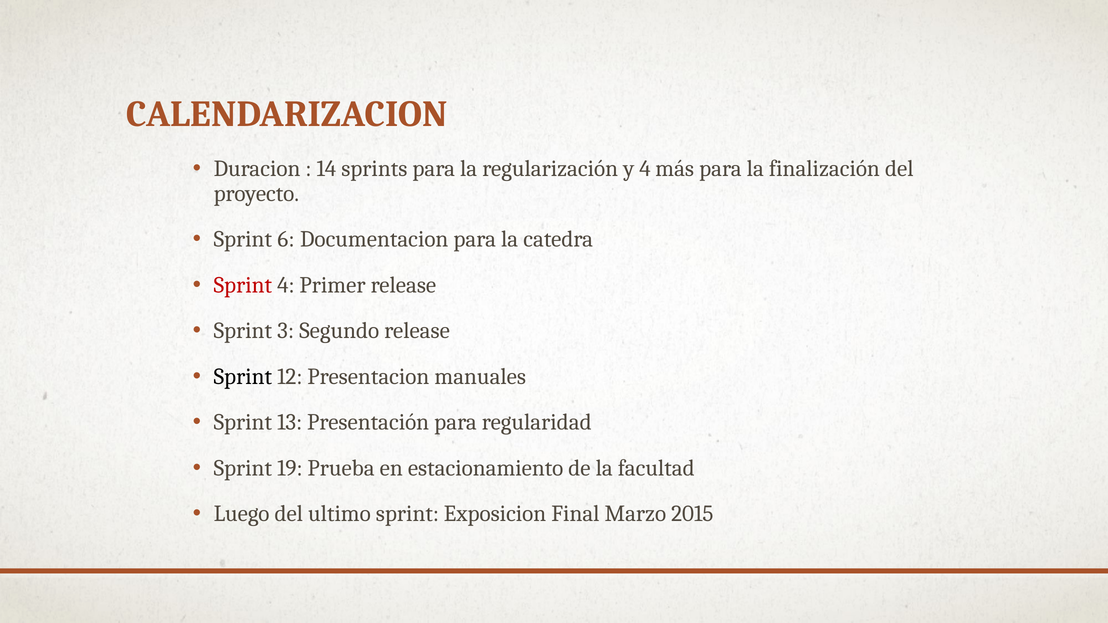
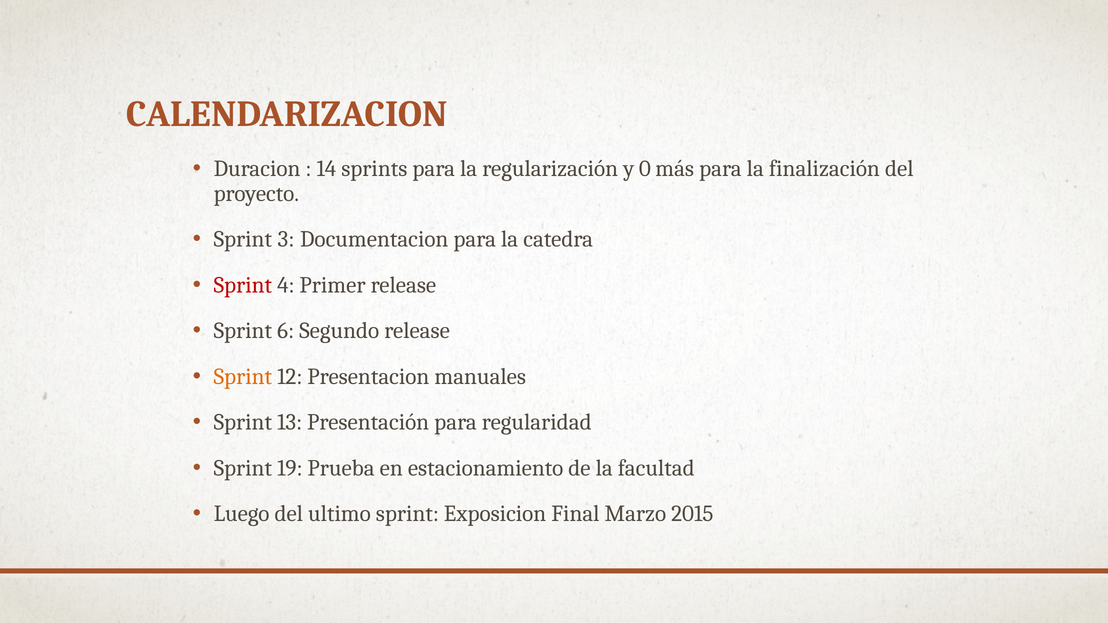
y 4: 4 -> 0
6: 6 -> 3
3: 3 -> 6
Sprint at (243, 377) colour: black -> orange
